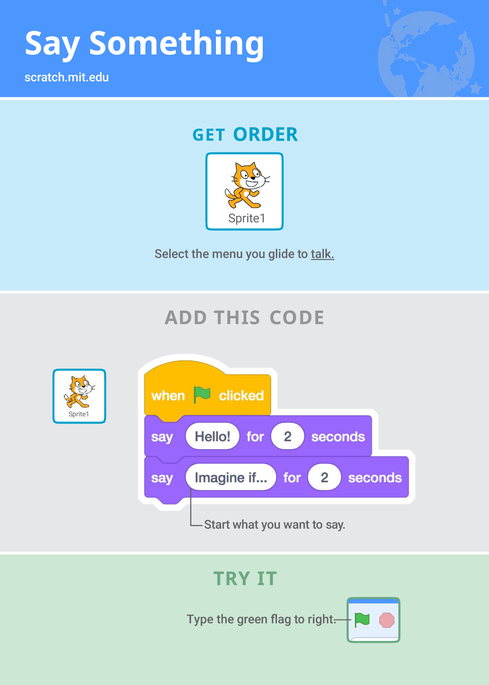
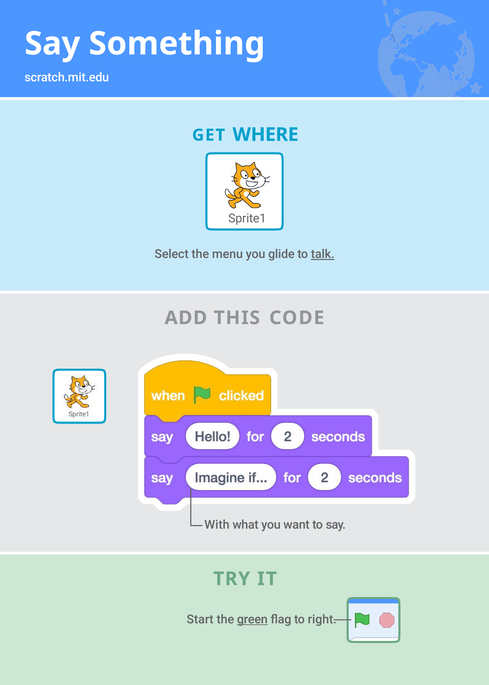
ORDER: ORDER -> WHERE
Start: Start -> With
Type: Type -> Start
green underline: none -> present
